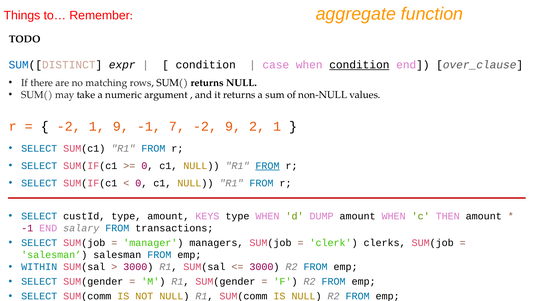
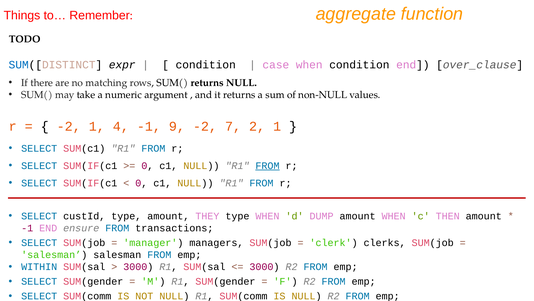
condition at (359, 65) underline: present -> none
1 9: 9 -> 4
7: 7 -> 9
-2 9: 9 -> 7
KEYS: KEYS -> THEY
salary: salary -> ensure
